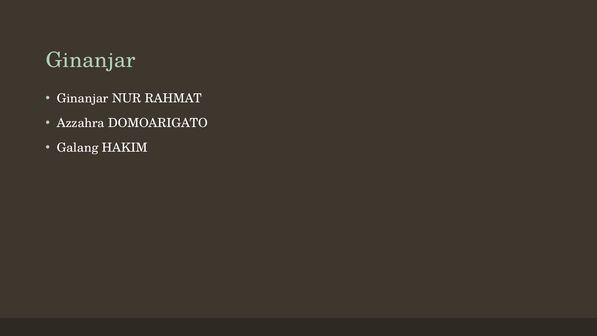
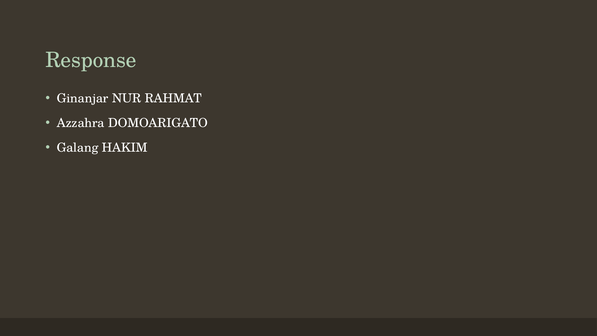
Ginanjar at (91, 60): Ginanjar -> Response
